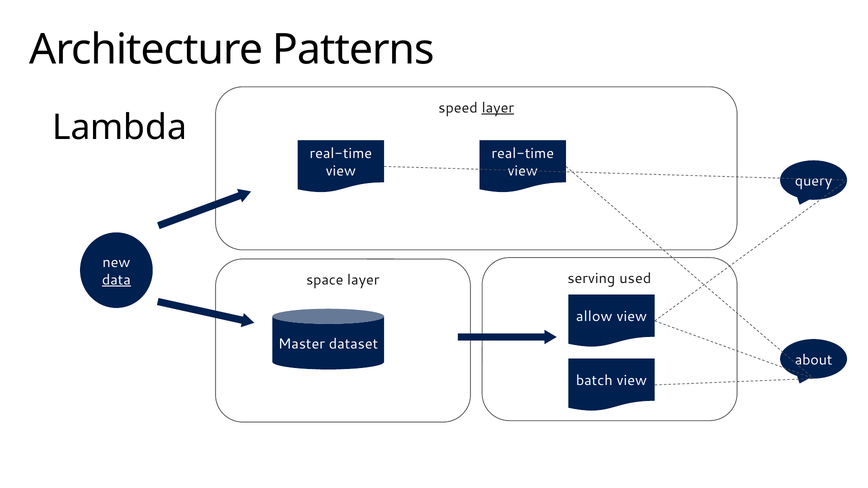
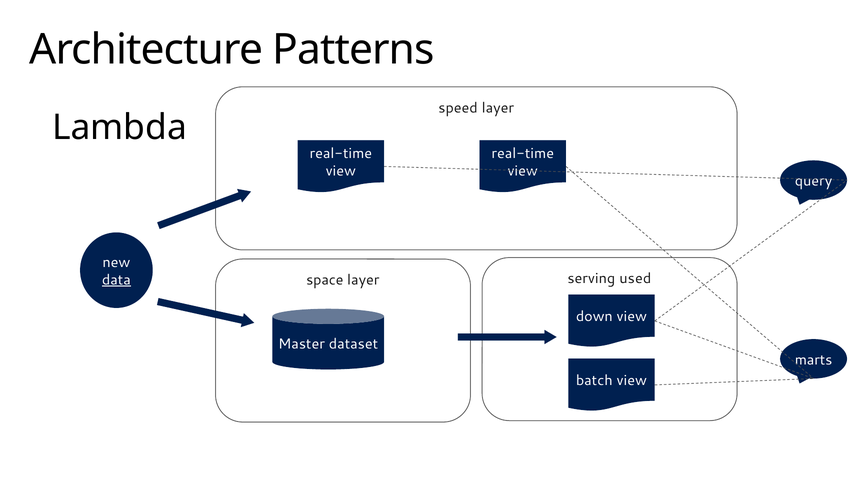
layer at (498, 108) underline: present -> none
allow: allow -> down
about: about -> marts
